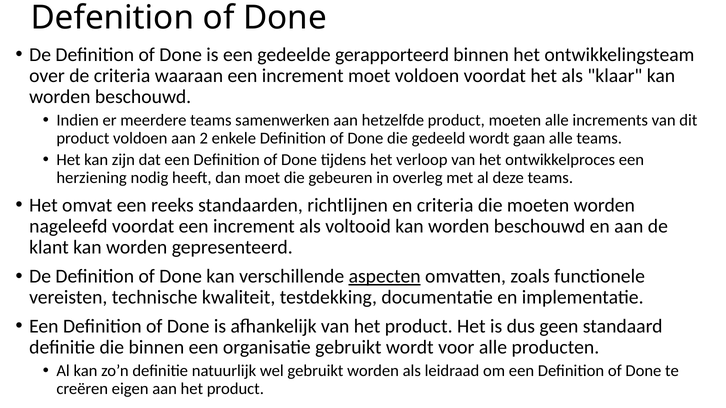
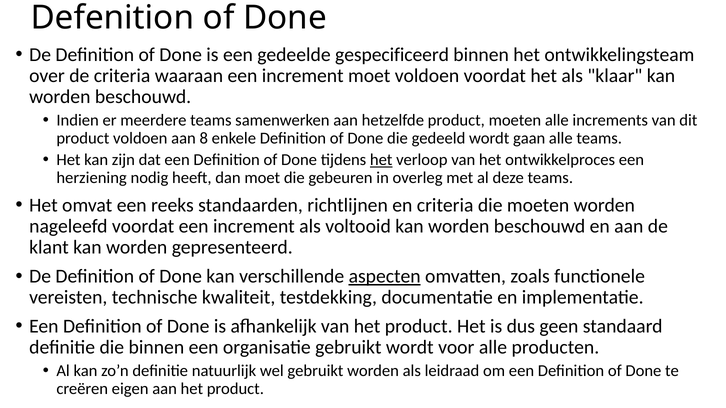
gerapporteerd: gerapporteerd -> gespecificeerd
2: 2 -> 8
het at (381, 160) underline: none -> present
